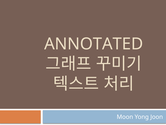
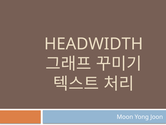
ANNOTATED: ANNOTATED -> HEADWIDTH
